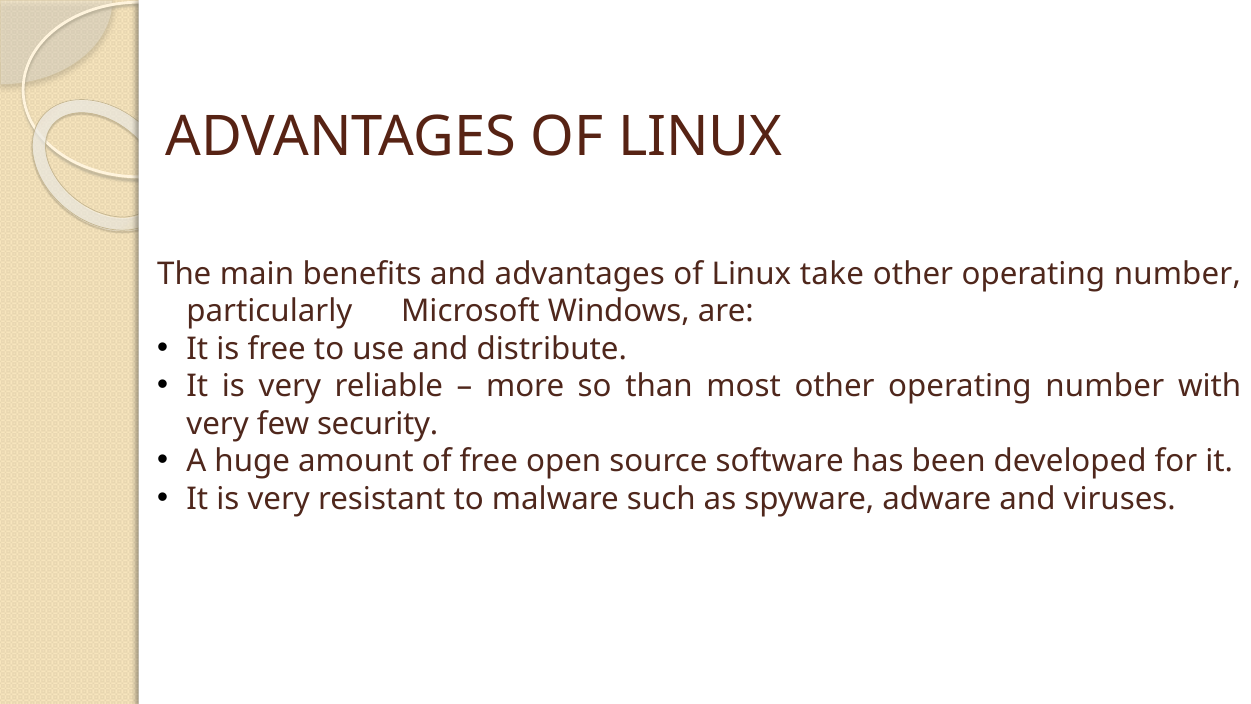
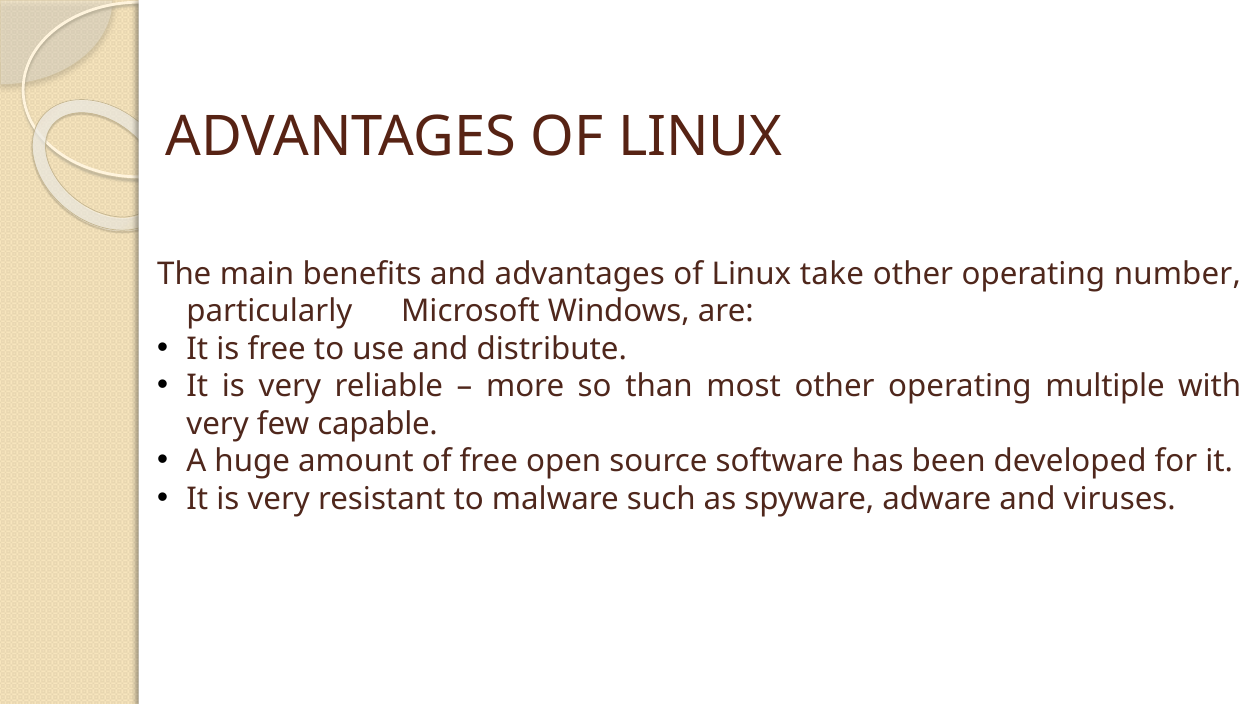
most other operating number: number -> multiple
security: security -> capable
